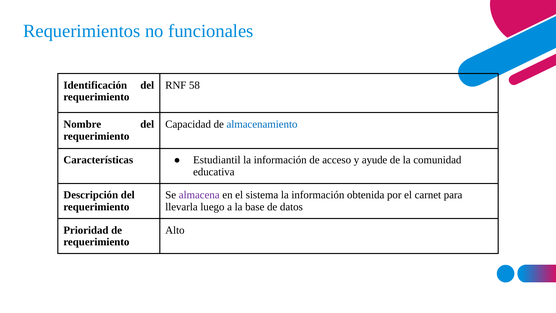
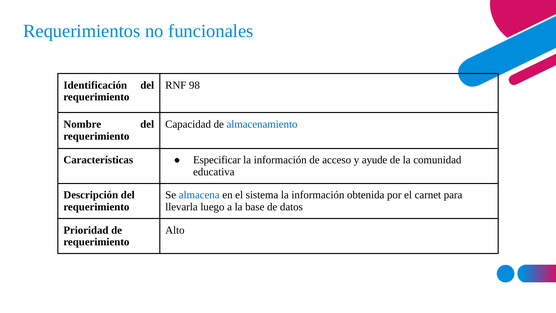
58: 58 -> 98
Estudiantil: Estudiantil -> Especificar
almacena colour: purple -> blue
